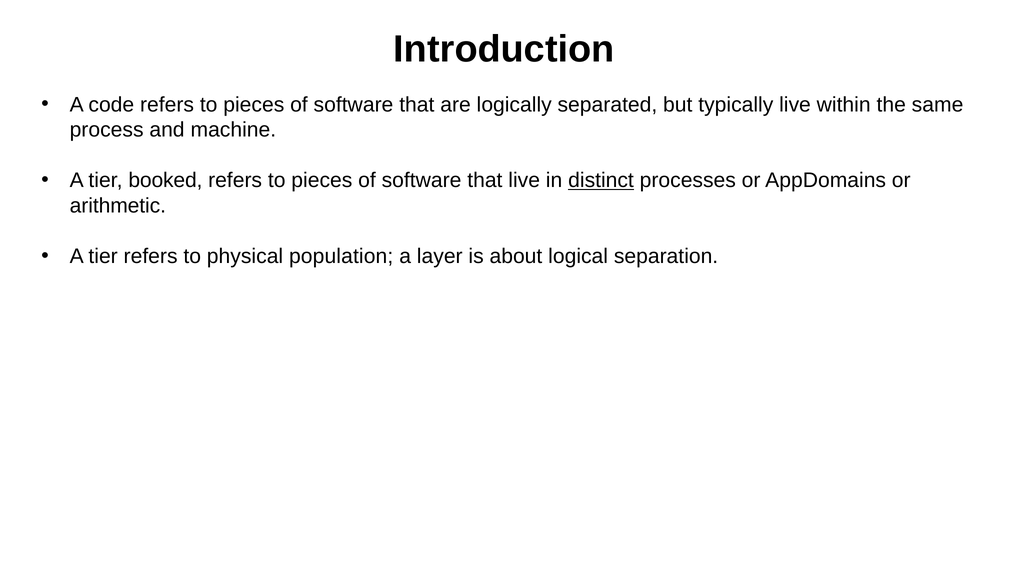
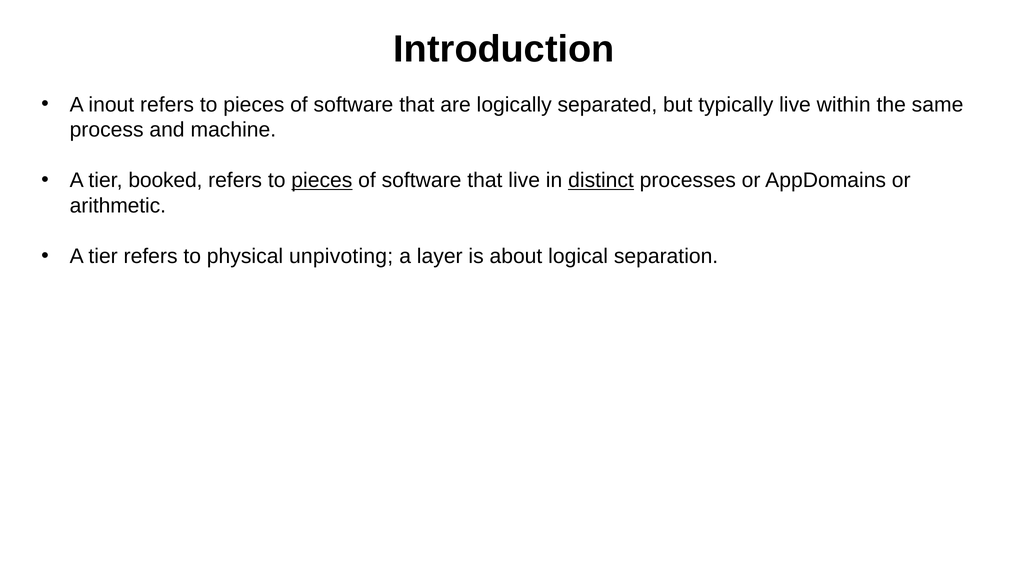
code: code -> inout
pieces at (322, 181) underline: none -> present
population: population -> unpivoting
